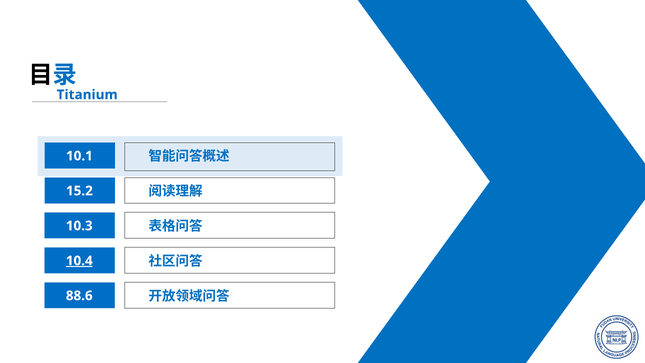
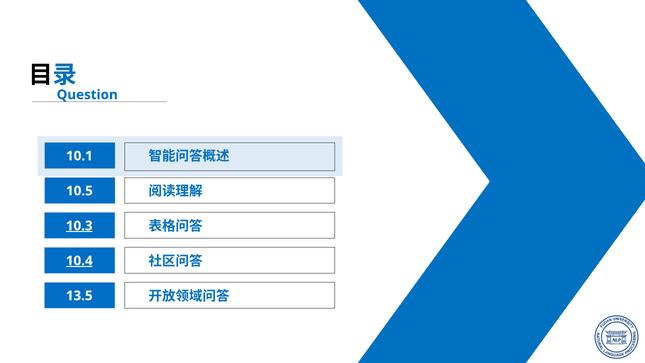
Titanium: Titanium -> Question
15.2: 15.2 -> 10.5
10.3 underline: none -> present
88.6: 88.6 -> 13.5
